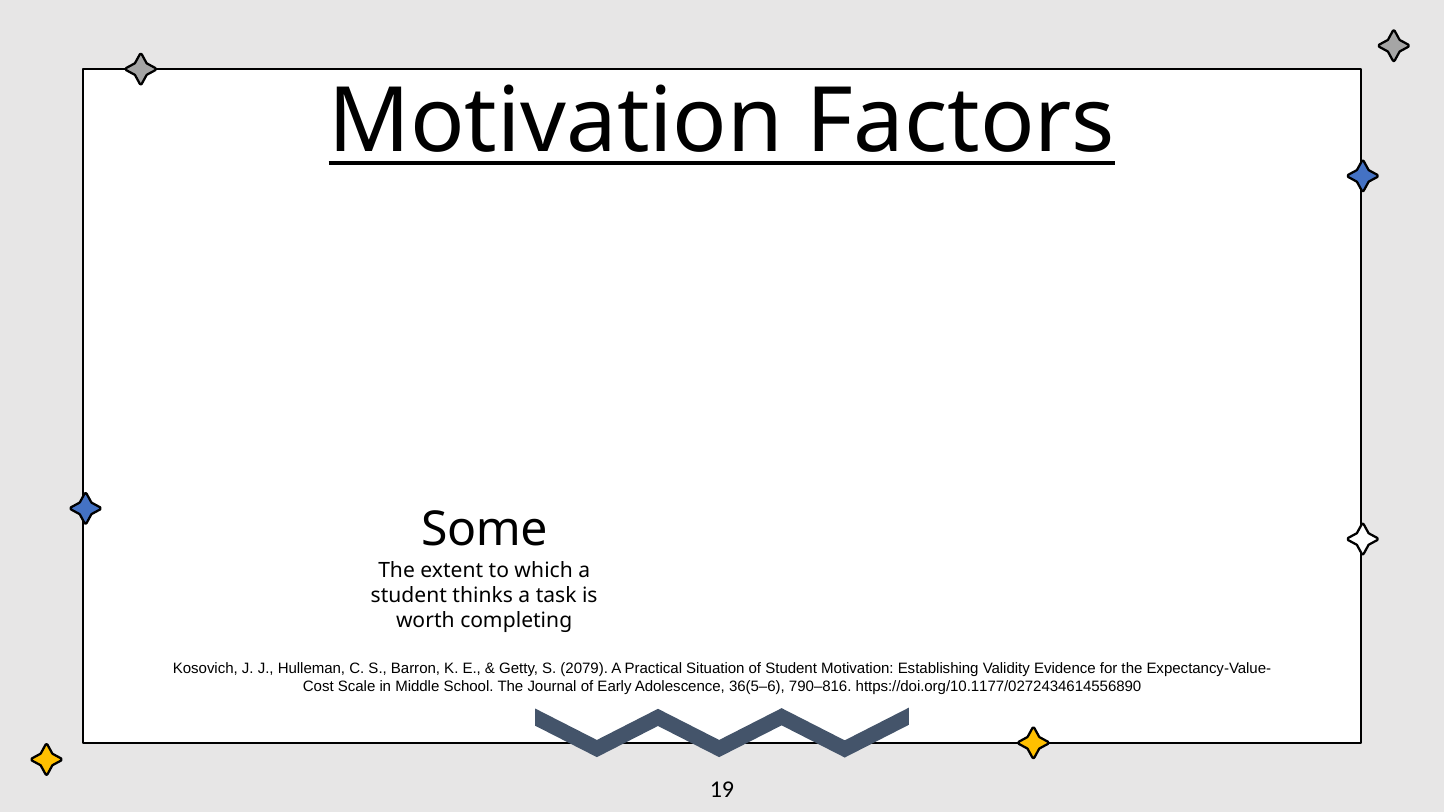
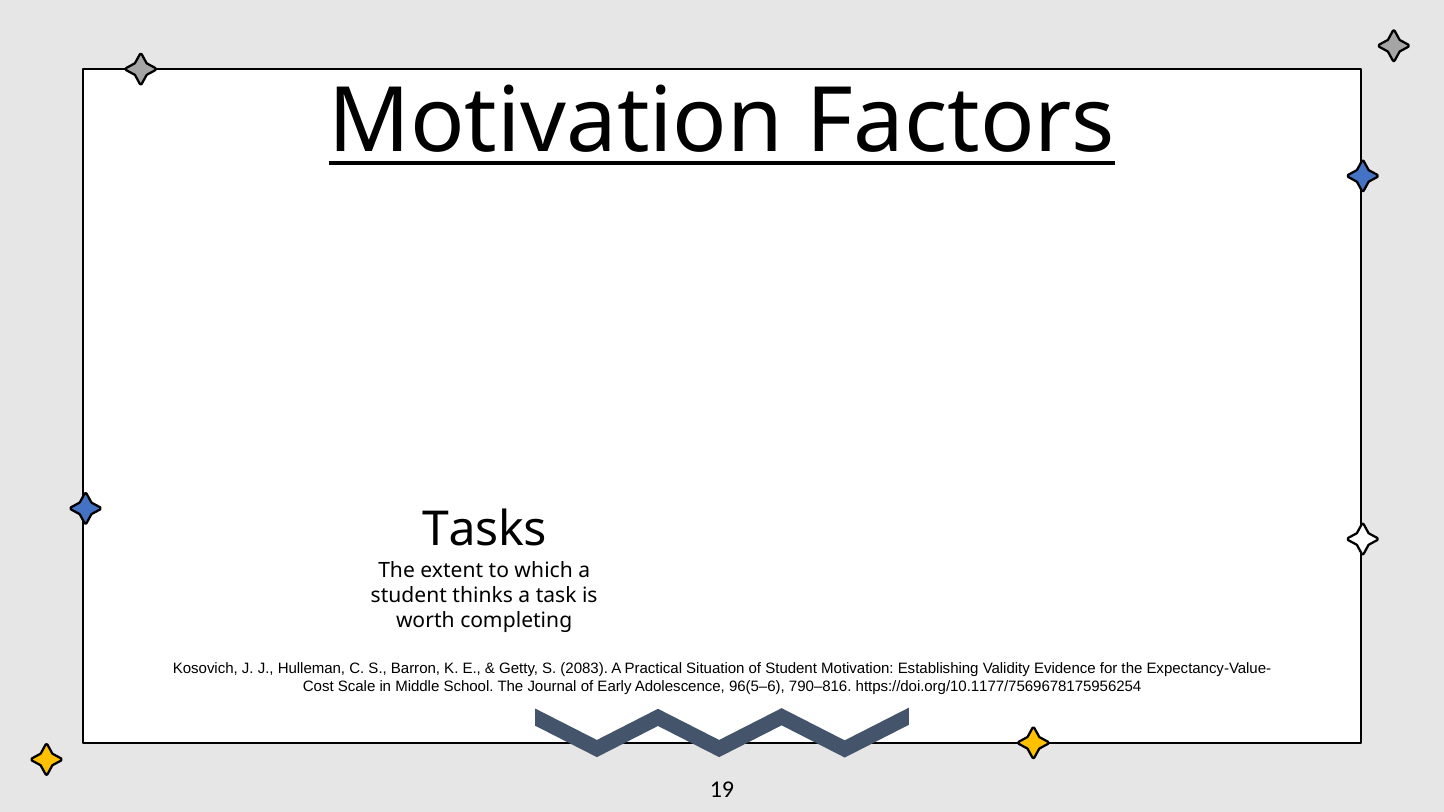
Some at (484, 530): Some -> Tasks
2079: 2079 -> 2083
36(5–6: 36(5–6 -> 96(5–6
https://doi.org/10.1177/0272434614556890: https://doi.org/10.1177/0272434614556890 -> https://doi.org/10.1177/7569678175956254
